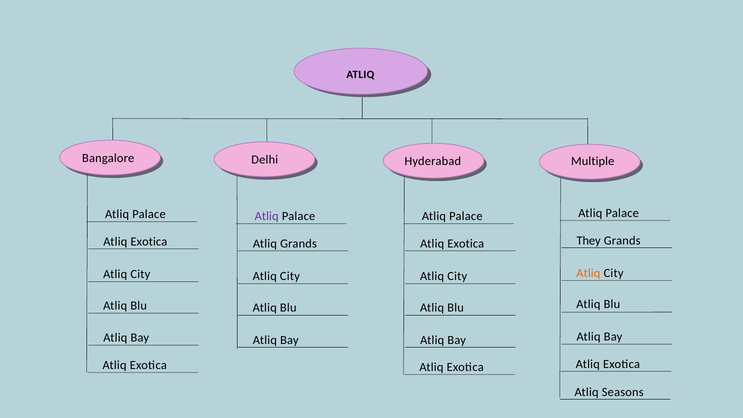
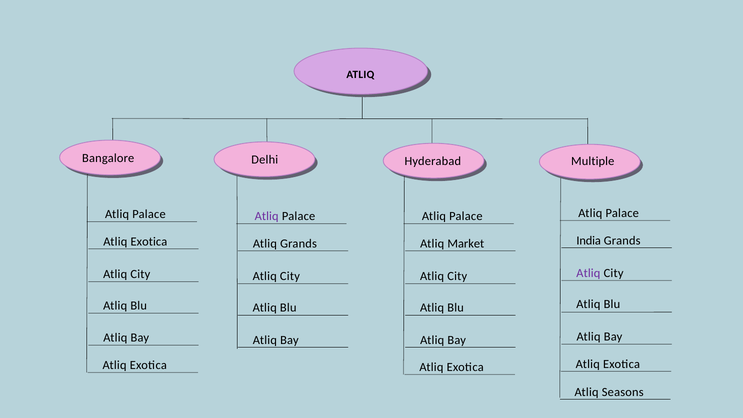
They: They -> India
Exotica at (466, 244): Exotica -> Market
Atliq at (588, 273) colour: orange -> purple
